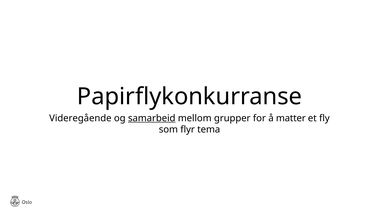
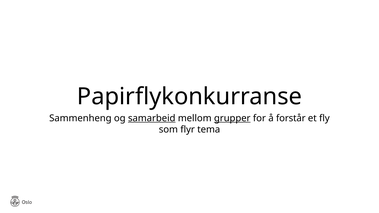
Videregående: Videregående -> Sammenheng
grupper underline: none -> present
matter: matter -> forstår
